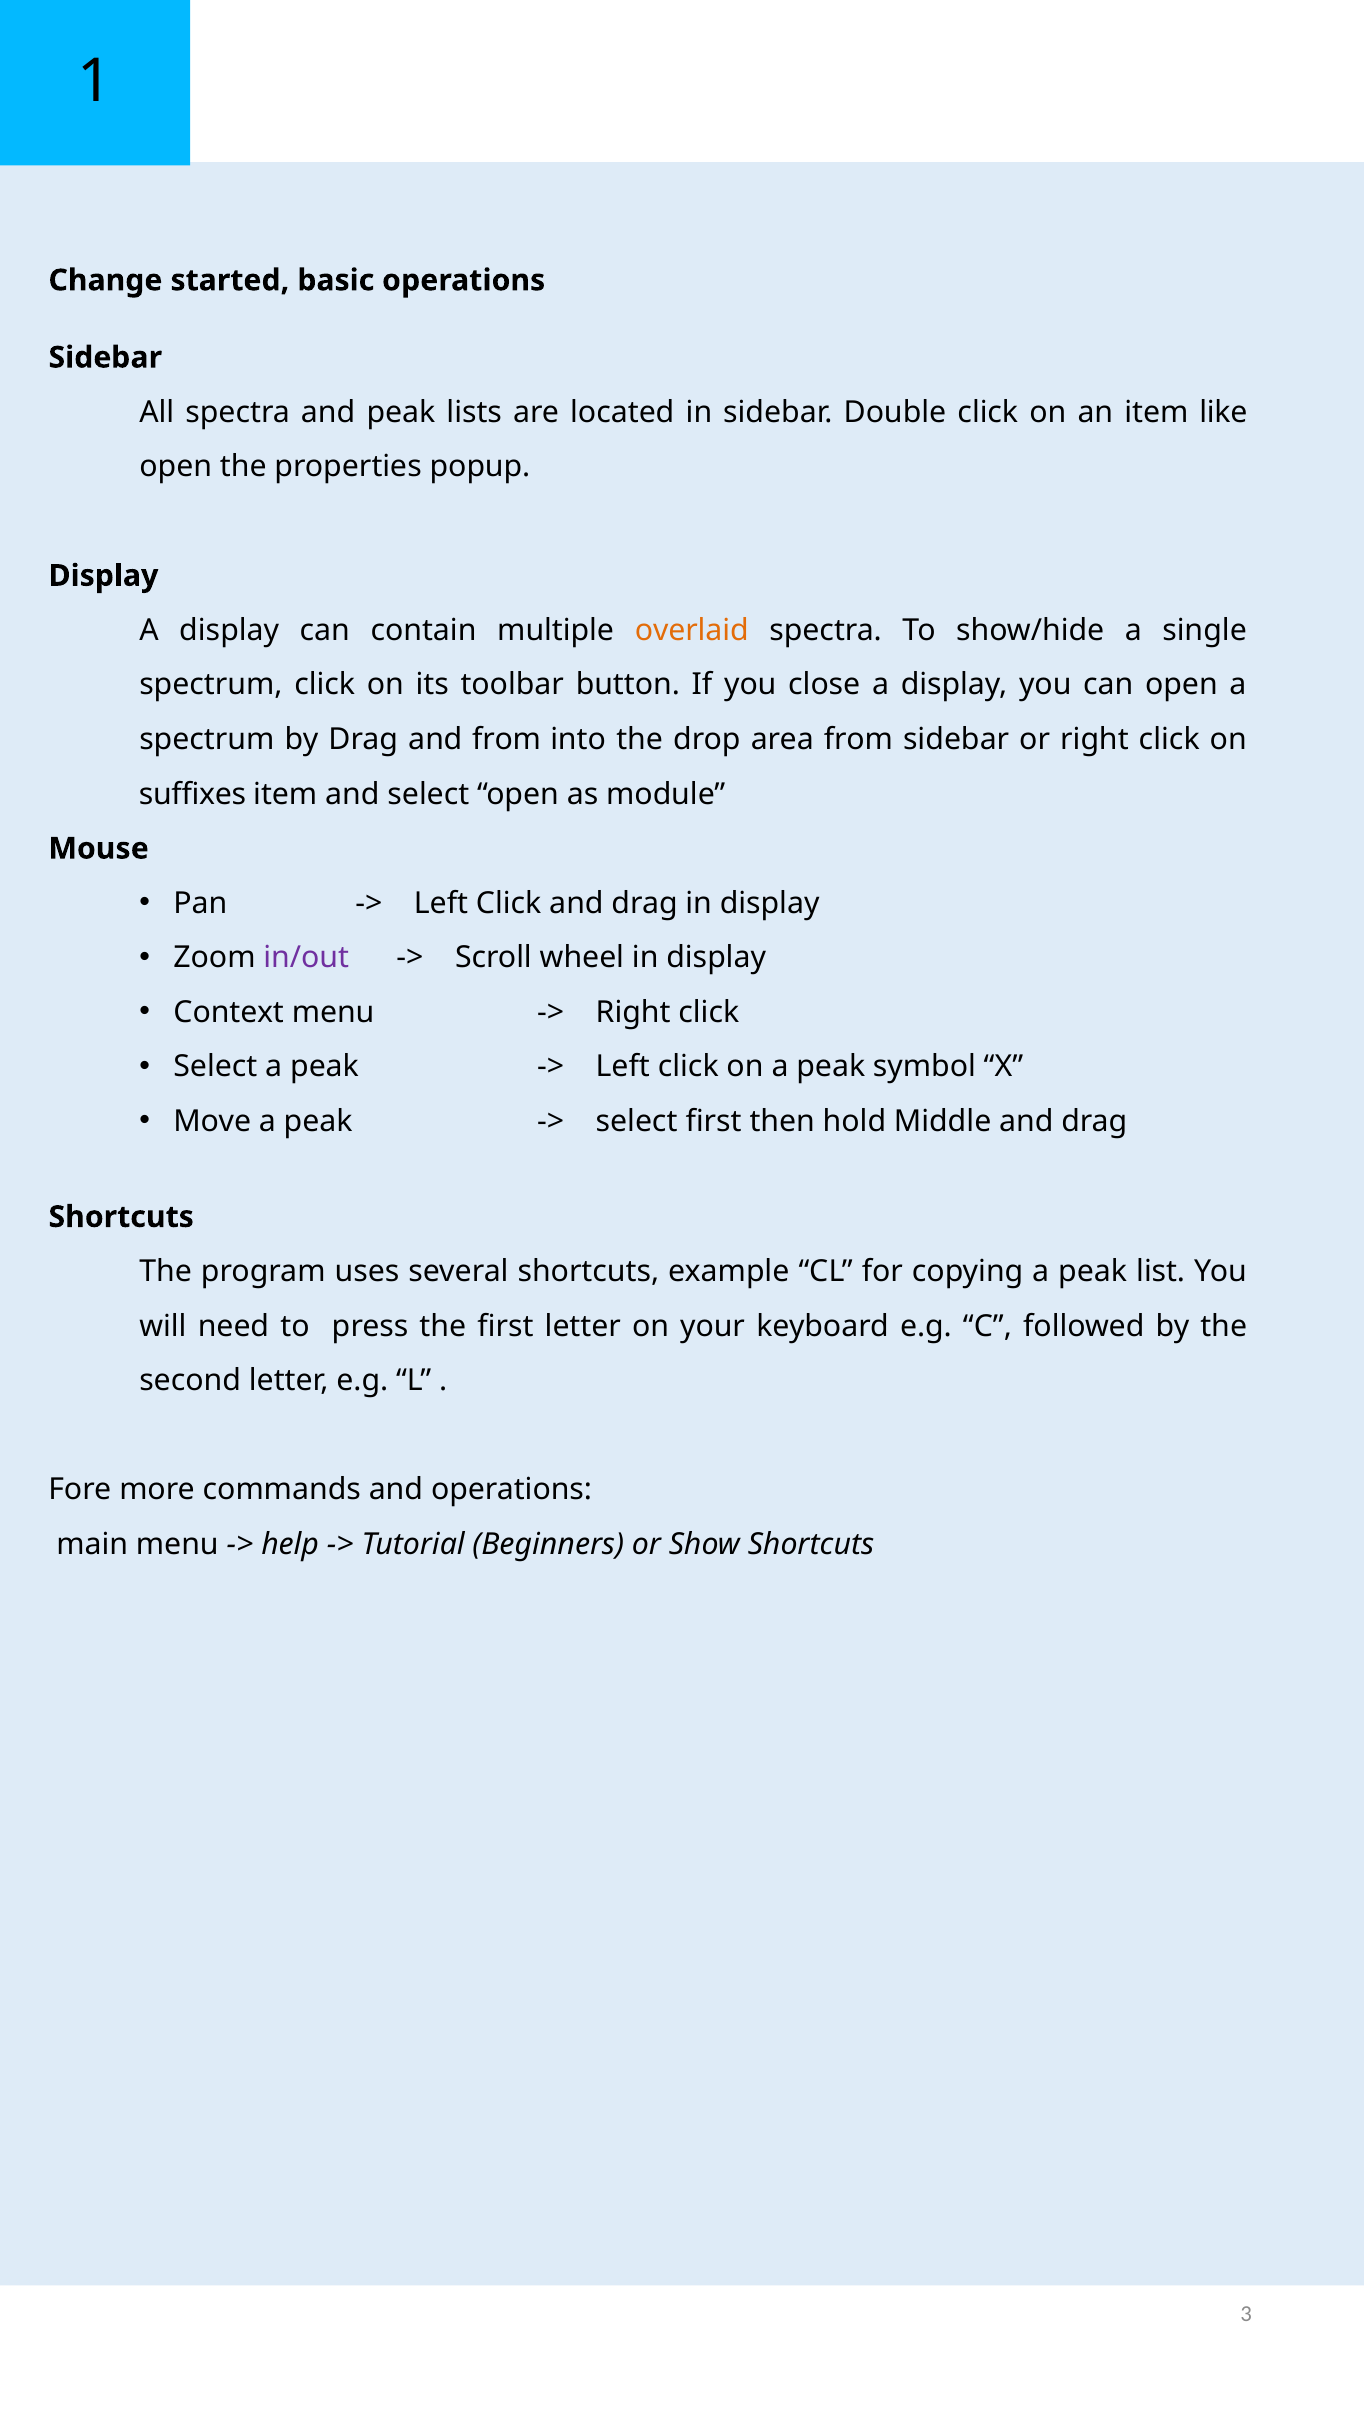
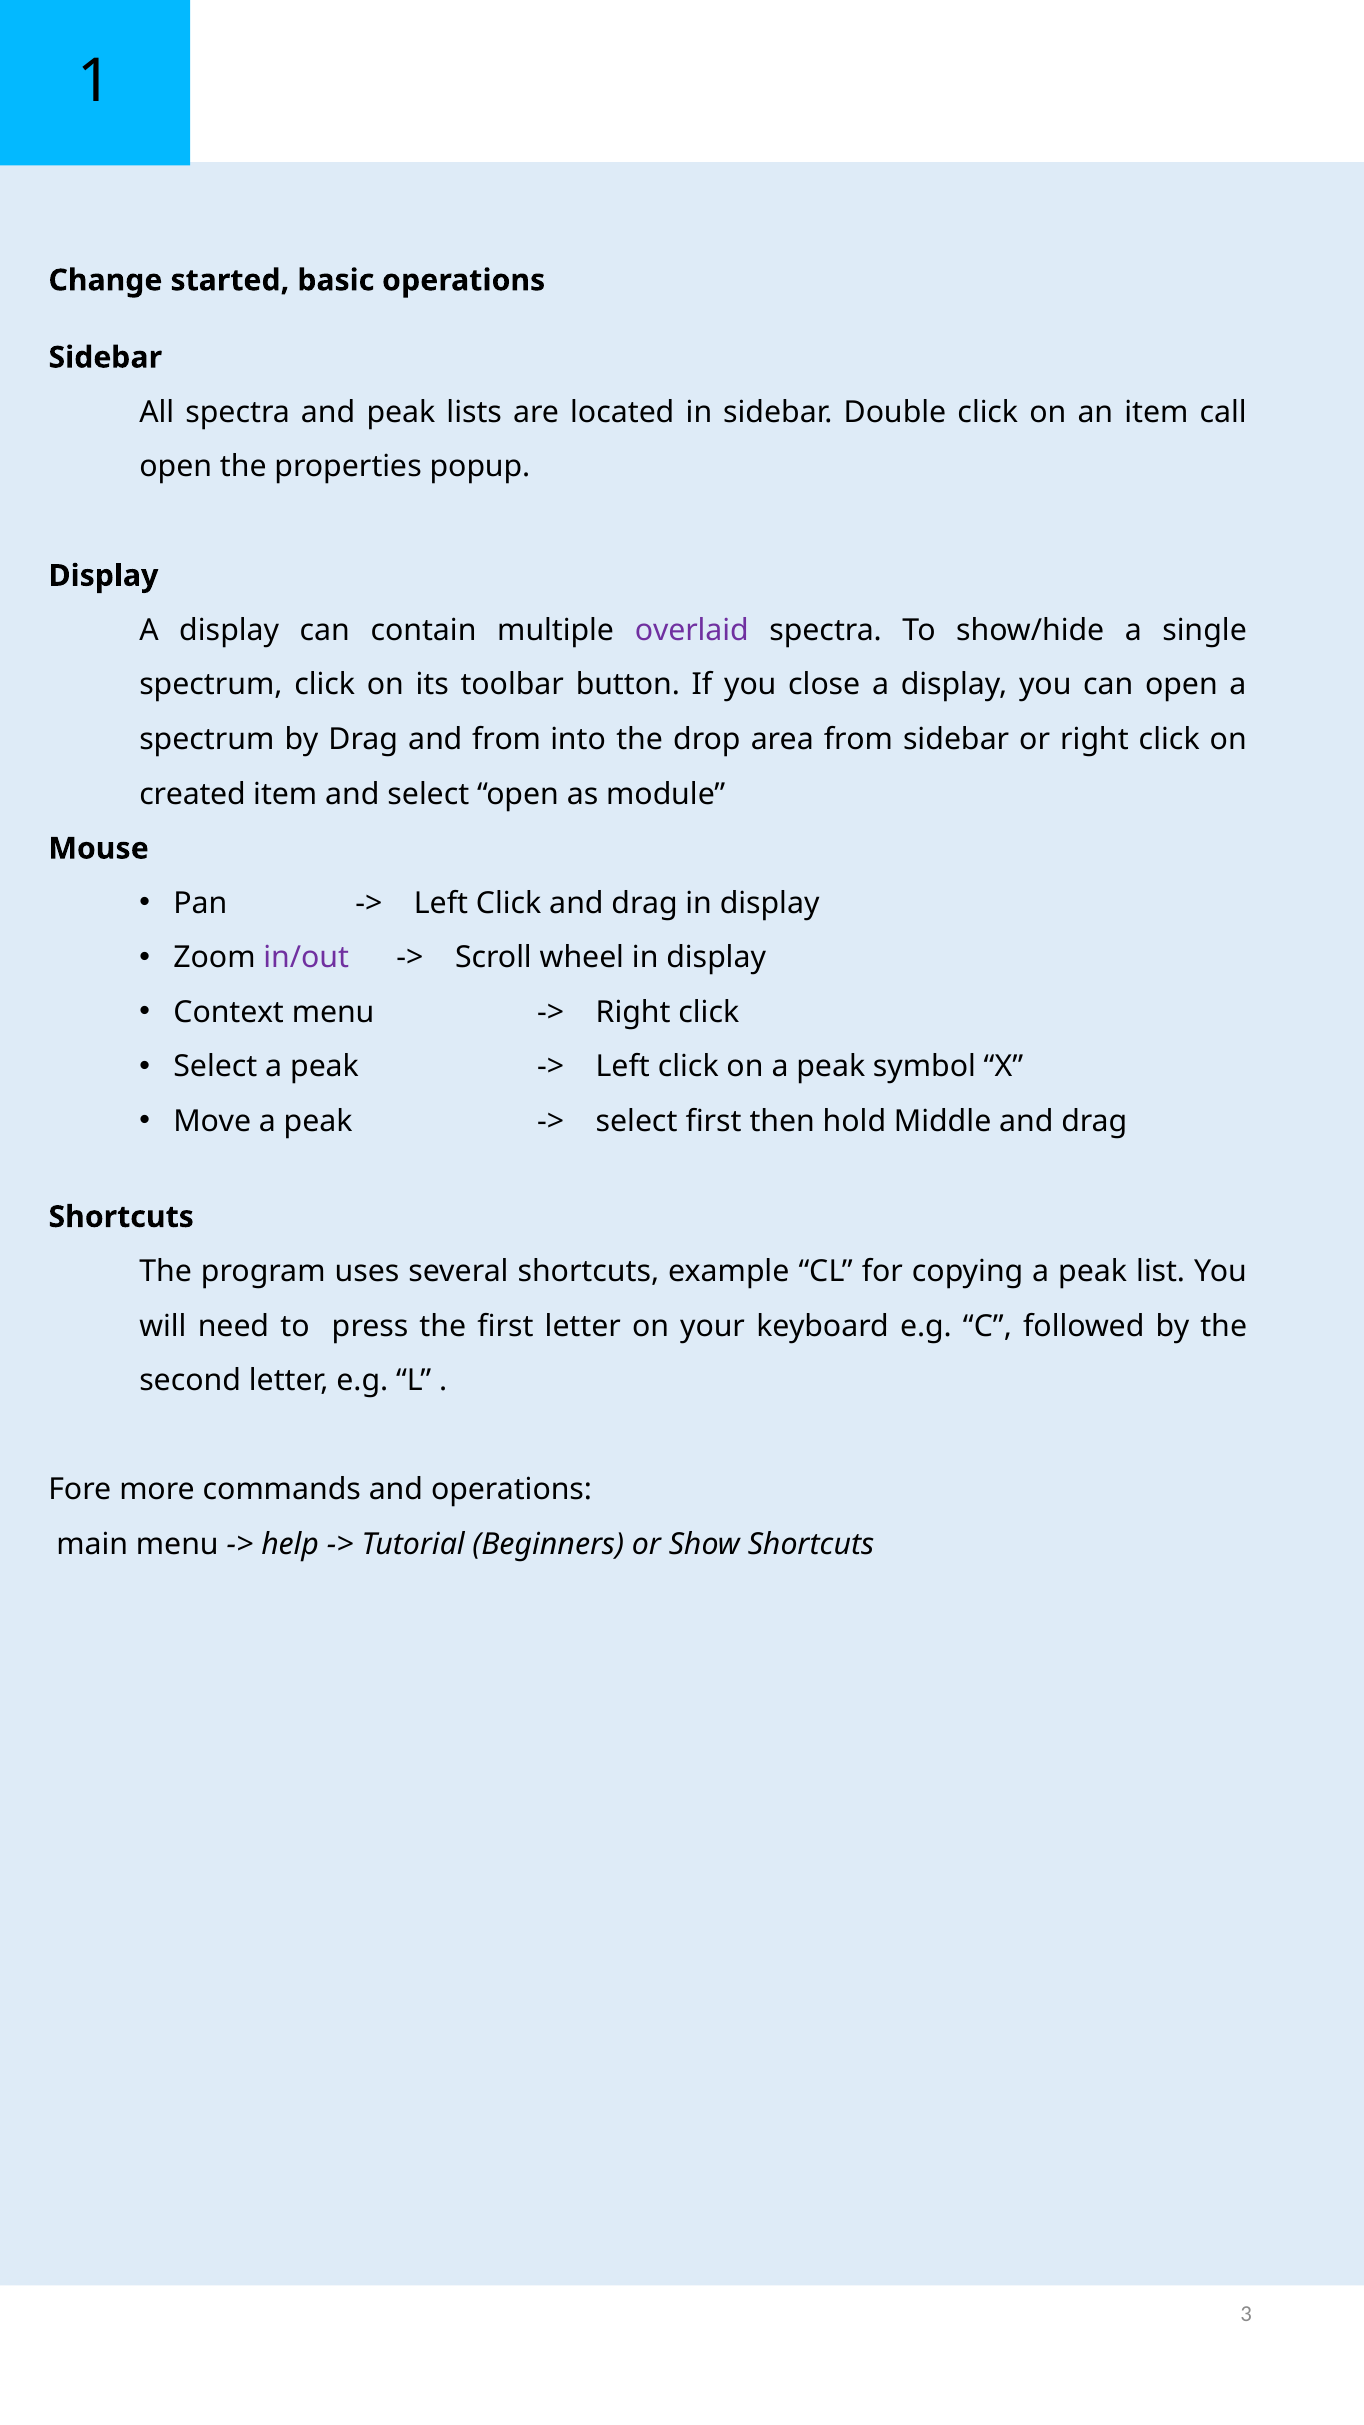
like: like -> call
overlaid colour: orange -> purple
suffixes: suffixes -> created
